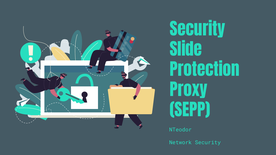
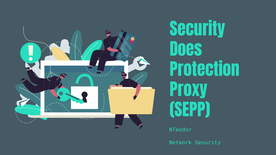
Slide: Slide -> Does
